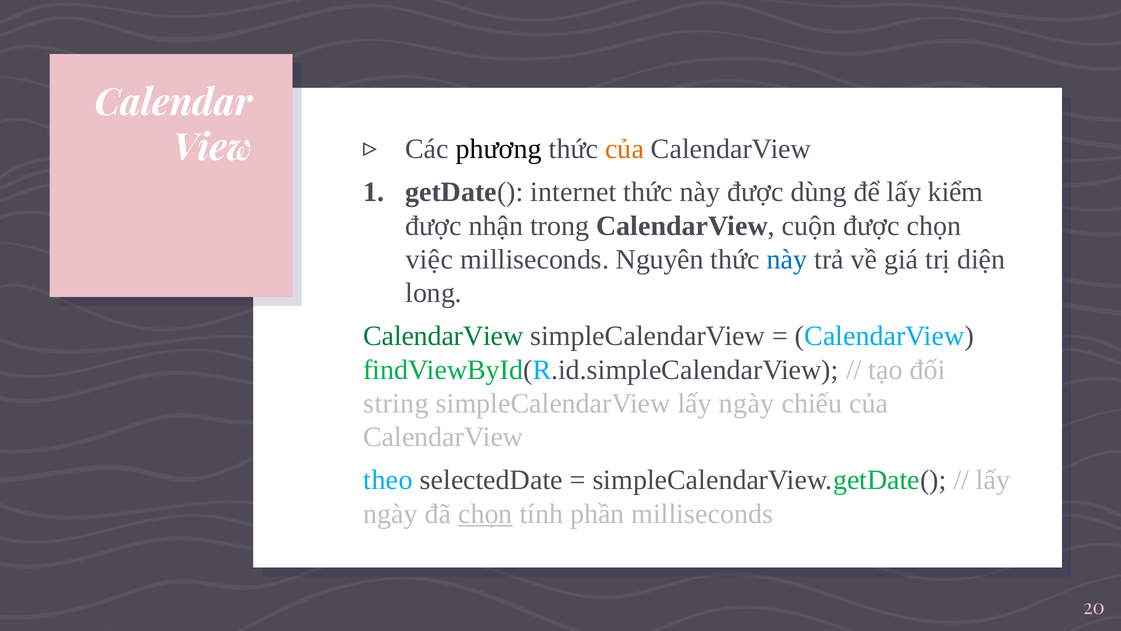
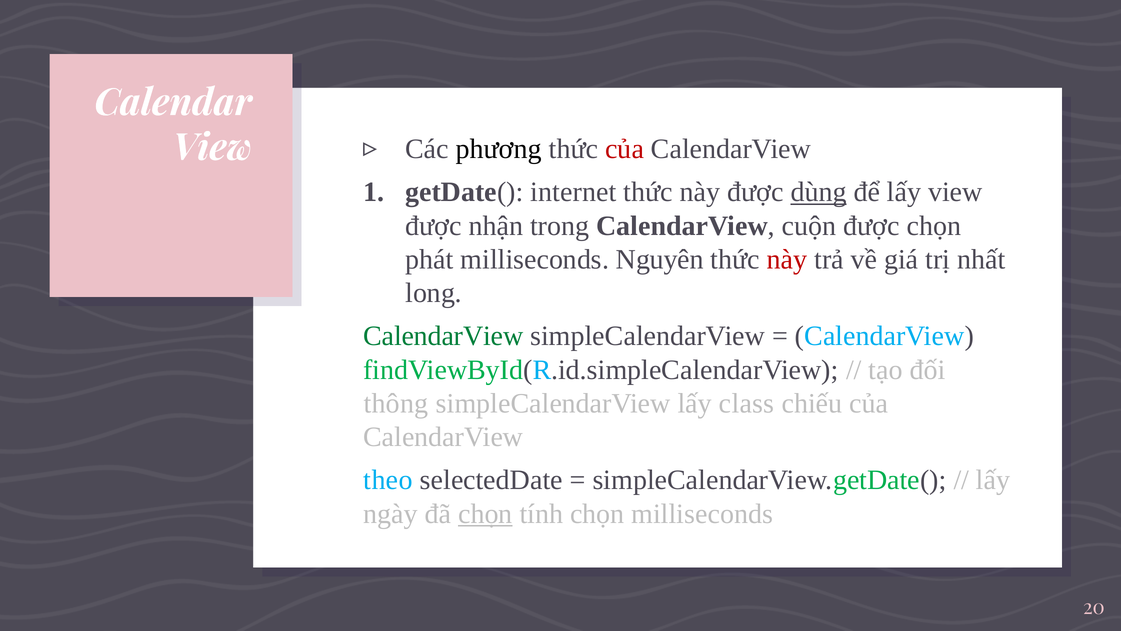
của at (624, 149) colour: orange -> red
dùng underline: none -> present
lấy kiểm: kiểm -> view
việc: việc -> phát
này at (787, 259) colour: blue -> red
diện: diện -> nhất
string: string -> thông
simpleCalendarView lấy ngày: ngày -> class
tính phần: phần -> chọn
